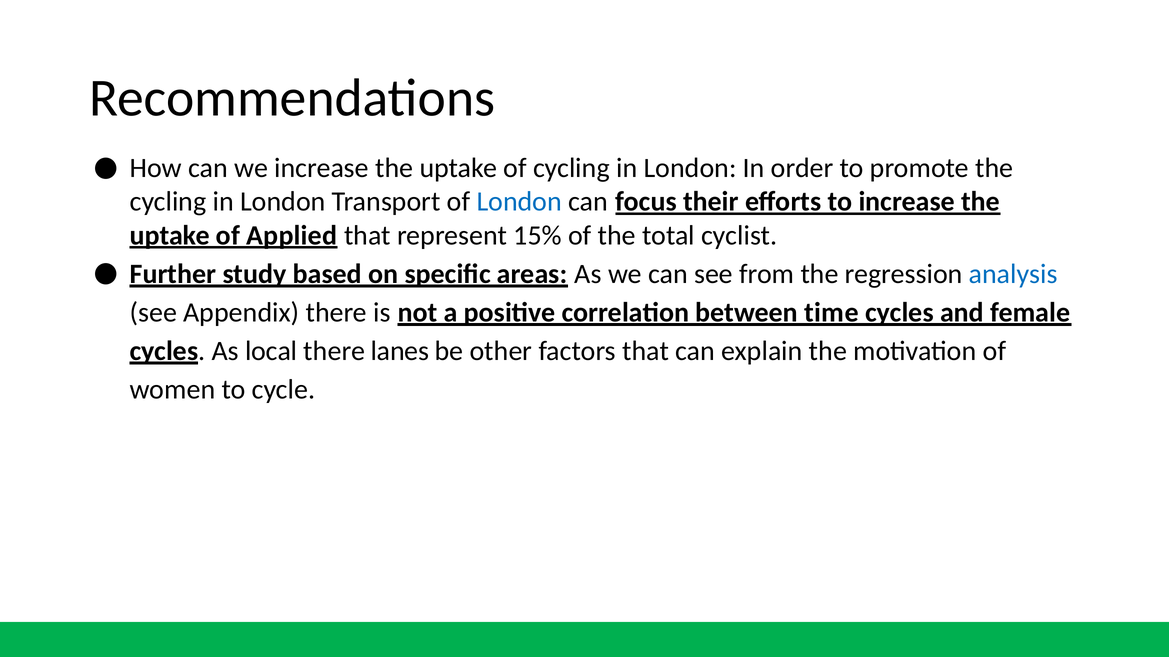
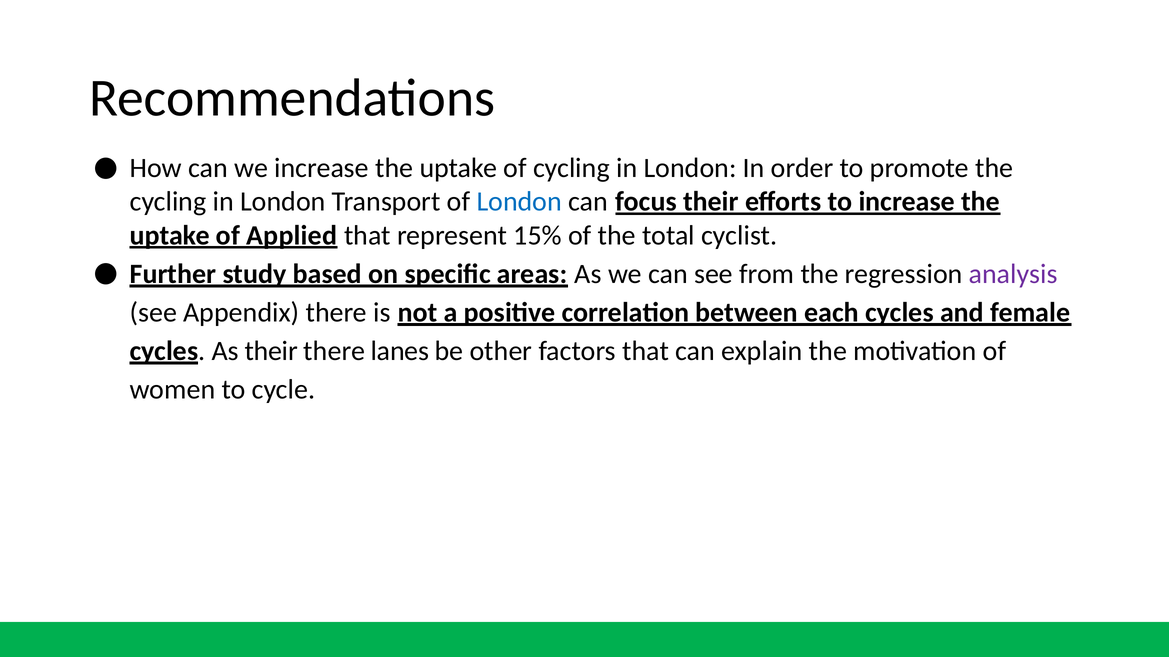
analysis colour: blue -> purple
time: time -> each
As local: local -> their
